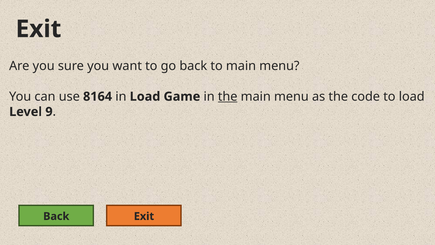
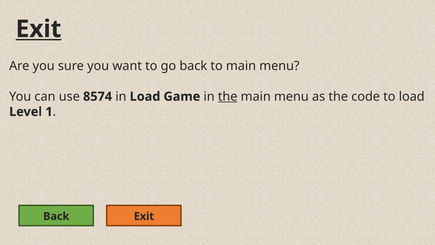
Exit at (38, 29) underline: none -> present
8164: 8164 -> 8574
9: 9 -> 1
